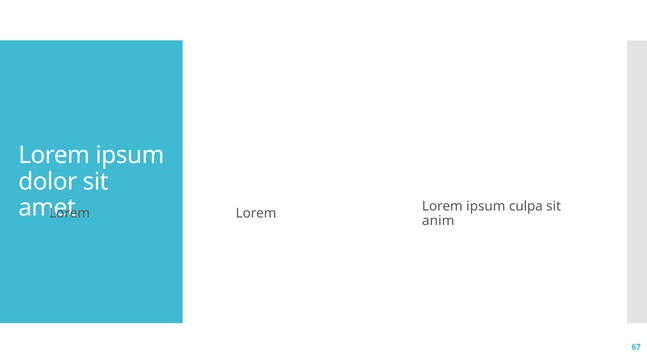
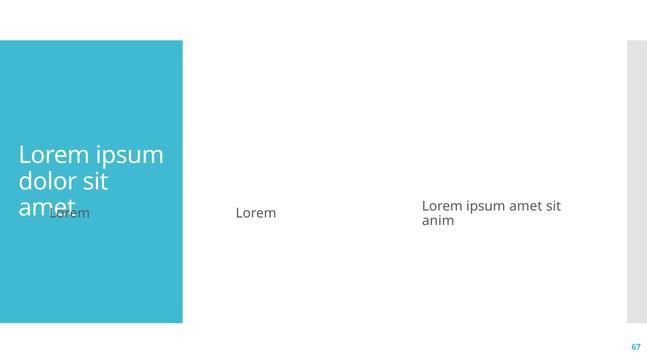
ipsum culpa: culpa -> amet
